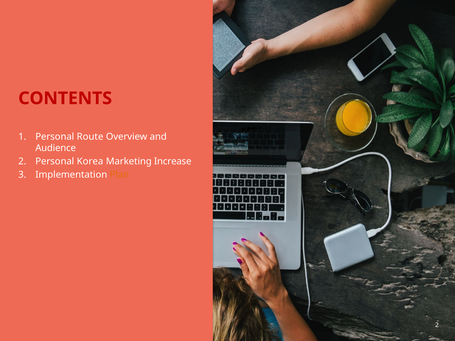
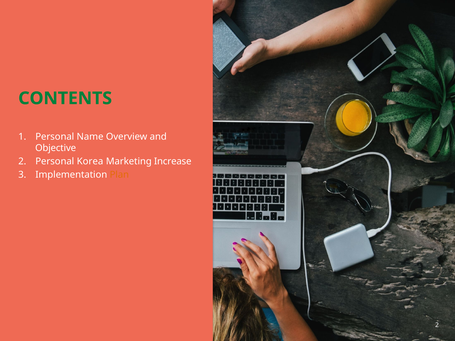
CONTENTS colour: red -> green
Route: Route -> Name
Audience: Audience -> Objective
